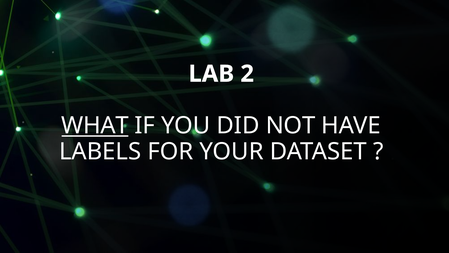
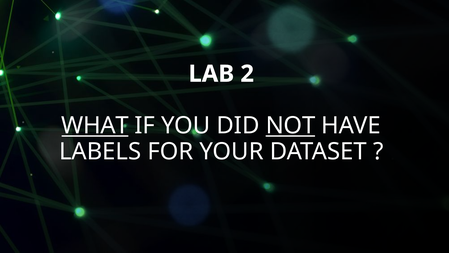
NOT underline: none -> present
